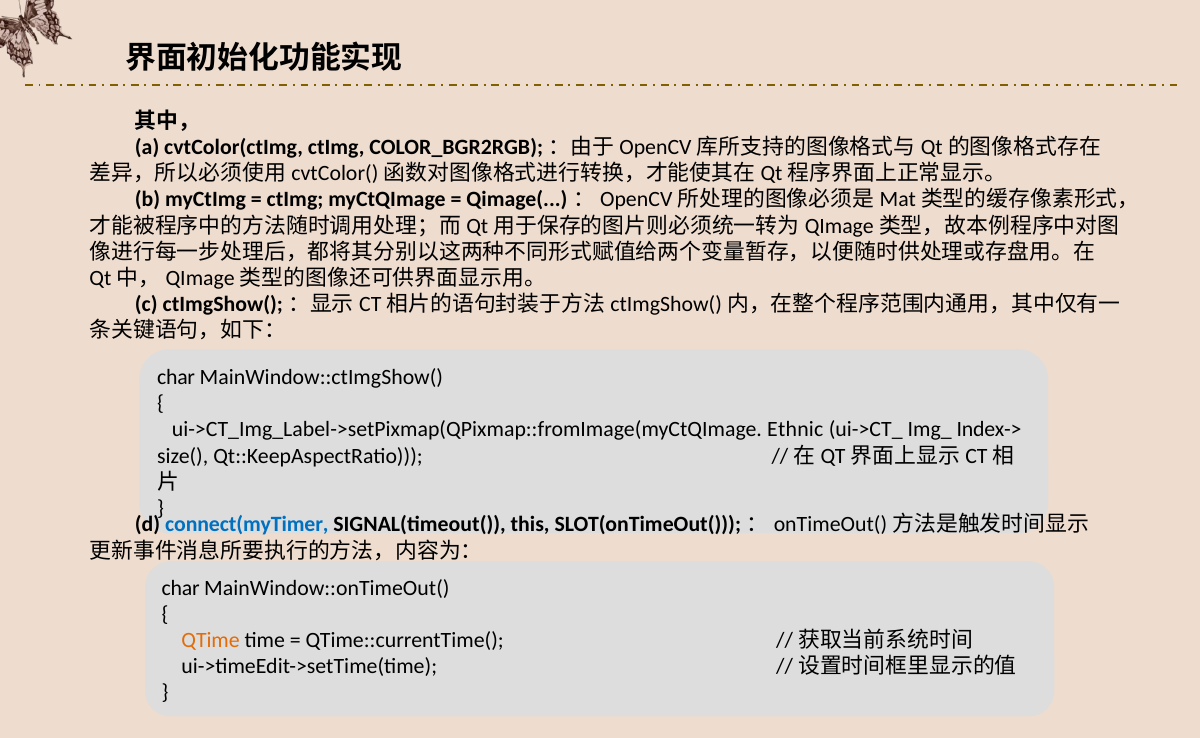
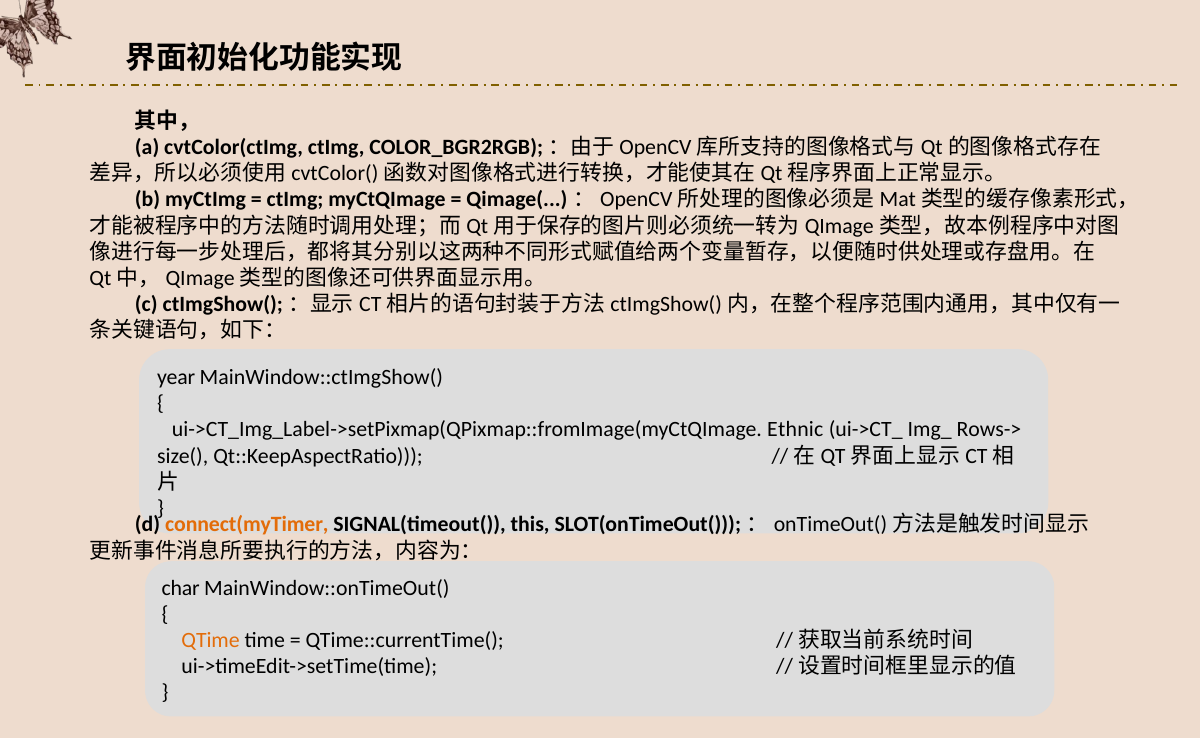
char at (176, 377): char -> year
Index->: Index-> -> Rows->
connect(myTimer colour: blue -> orange
